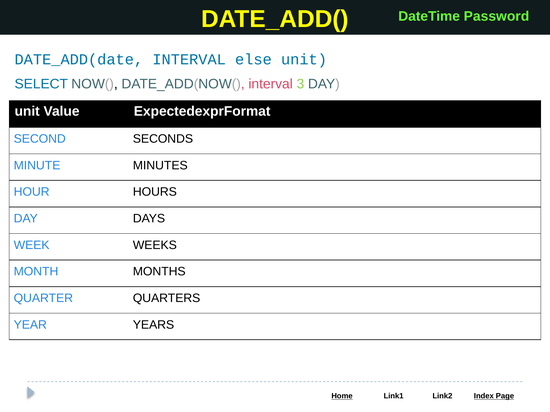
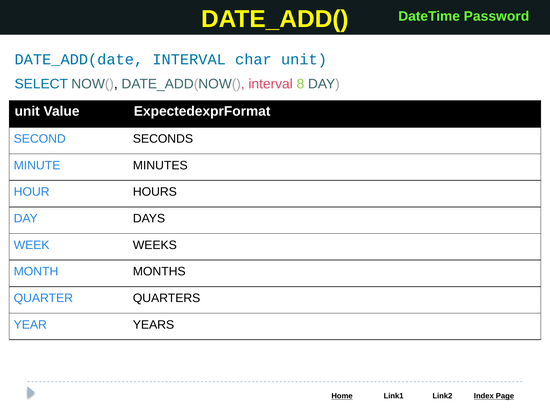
else: else -> char
3: 3 -> 8
